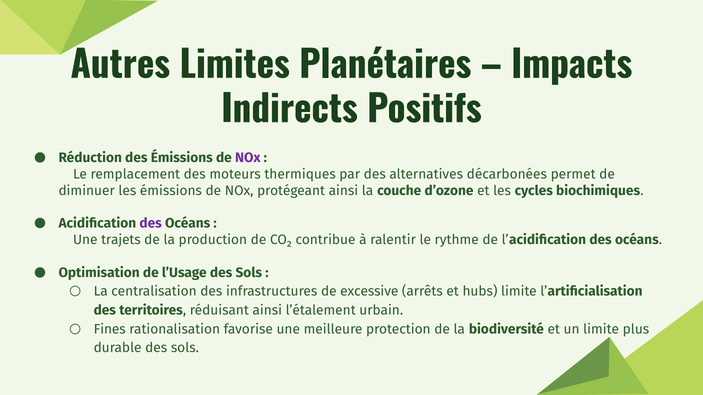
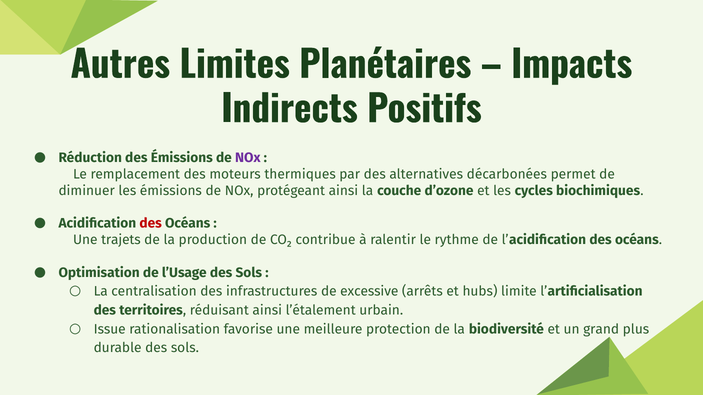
des at (151, 224) colour: purple -> red
Fines: Fines -> Issue
un limite: limite -> grand
